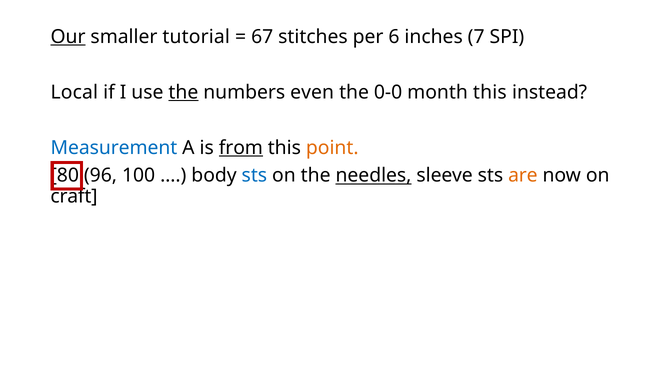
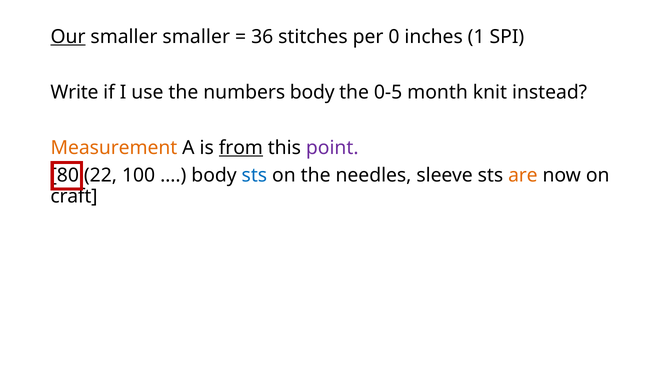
smaller tutorial: tutorial -> smaller
67: 67 -> 36
6: 6 -> 0
7: 7 -> 1
Local: Local -> Write
the at (183, 92) underline: present -> none
numbers even: even -> body
0-0: 0-0 -> 0-5
month this: this -> knit
Measurement colour: blue -> orange
point colour: orange -> purple
96: 96 -> 22
needles underline: present -> none
